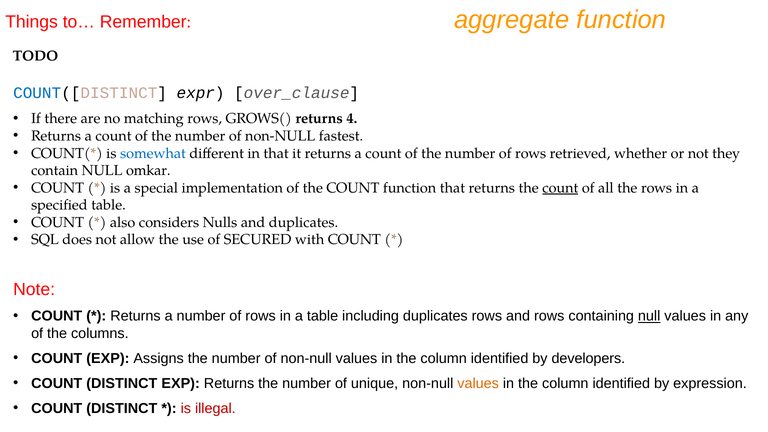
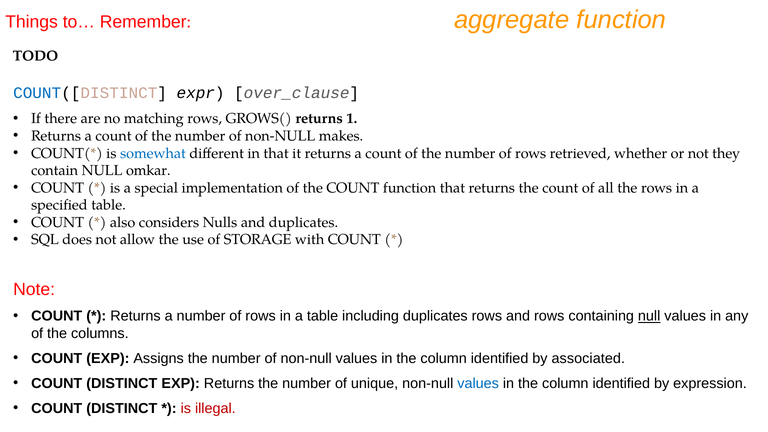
4: 4 -> 1
fastest: fastest -> makes
count at (560, 188) underline: present -> none
SECURED: SECURED -> STORAGE
developers: developers -> associated
values at (478, 383) colour: orange -> blue
